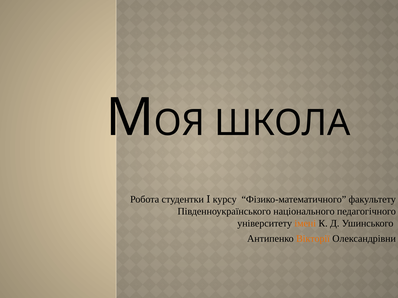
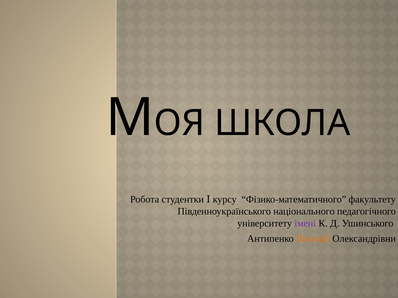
імені colour: orange -> purple
